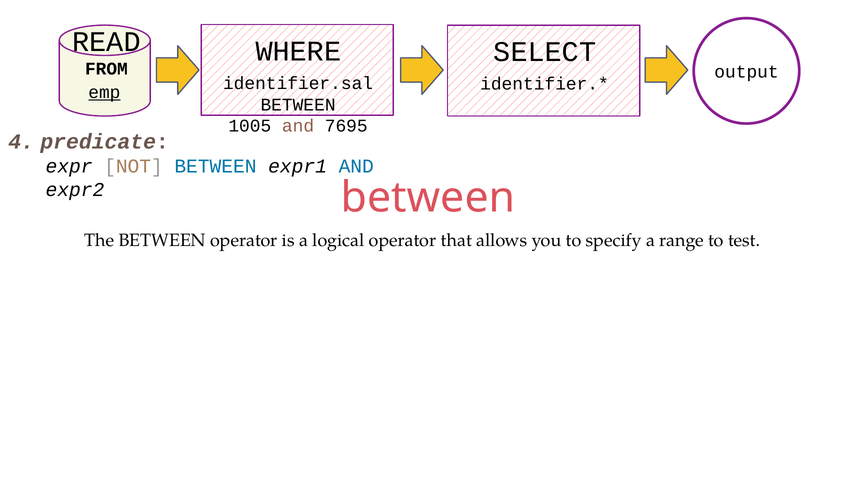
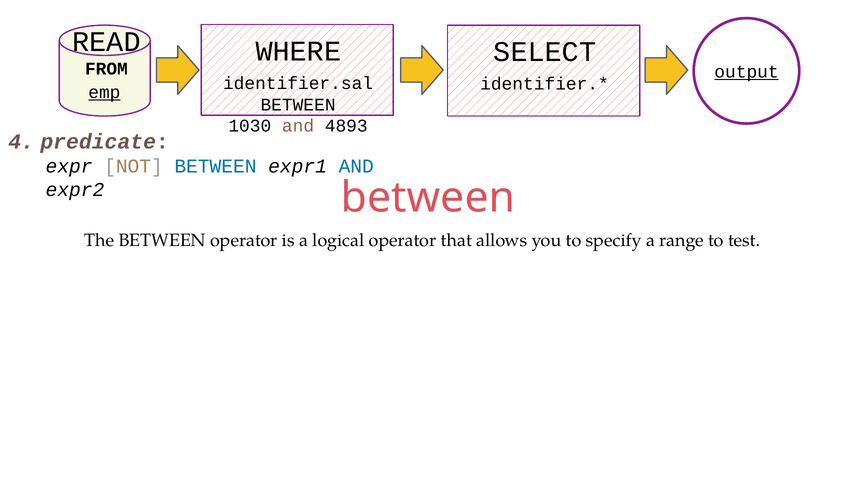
output underline: none -> present
1005: 1005 -> 1030
7695: 7695 -> 4893
